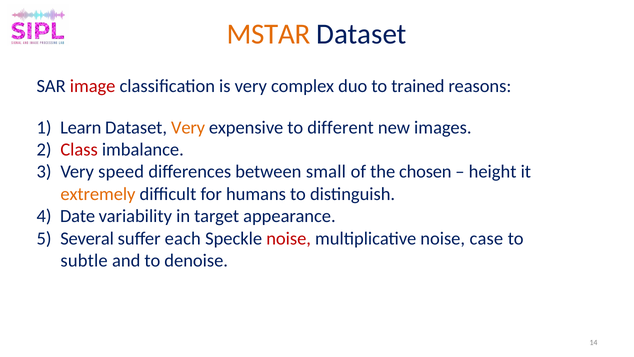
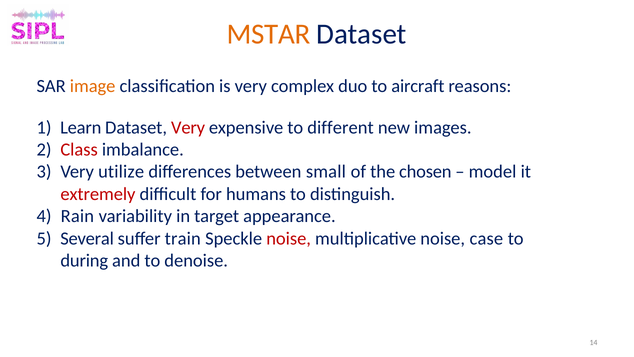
image colour: red -> orange
trained: trained -> aircraft
Very at (188, 127) colour: orange -> red
speed: speed -> utilize
height: height -> model
extremely colour: orange -> red
Date: Date -> Rain
each: each -> train
subtle: subtle -> during
